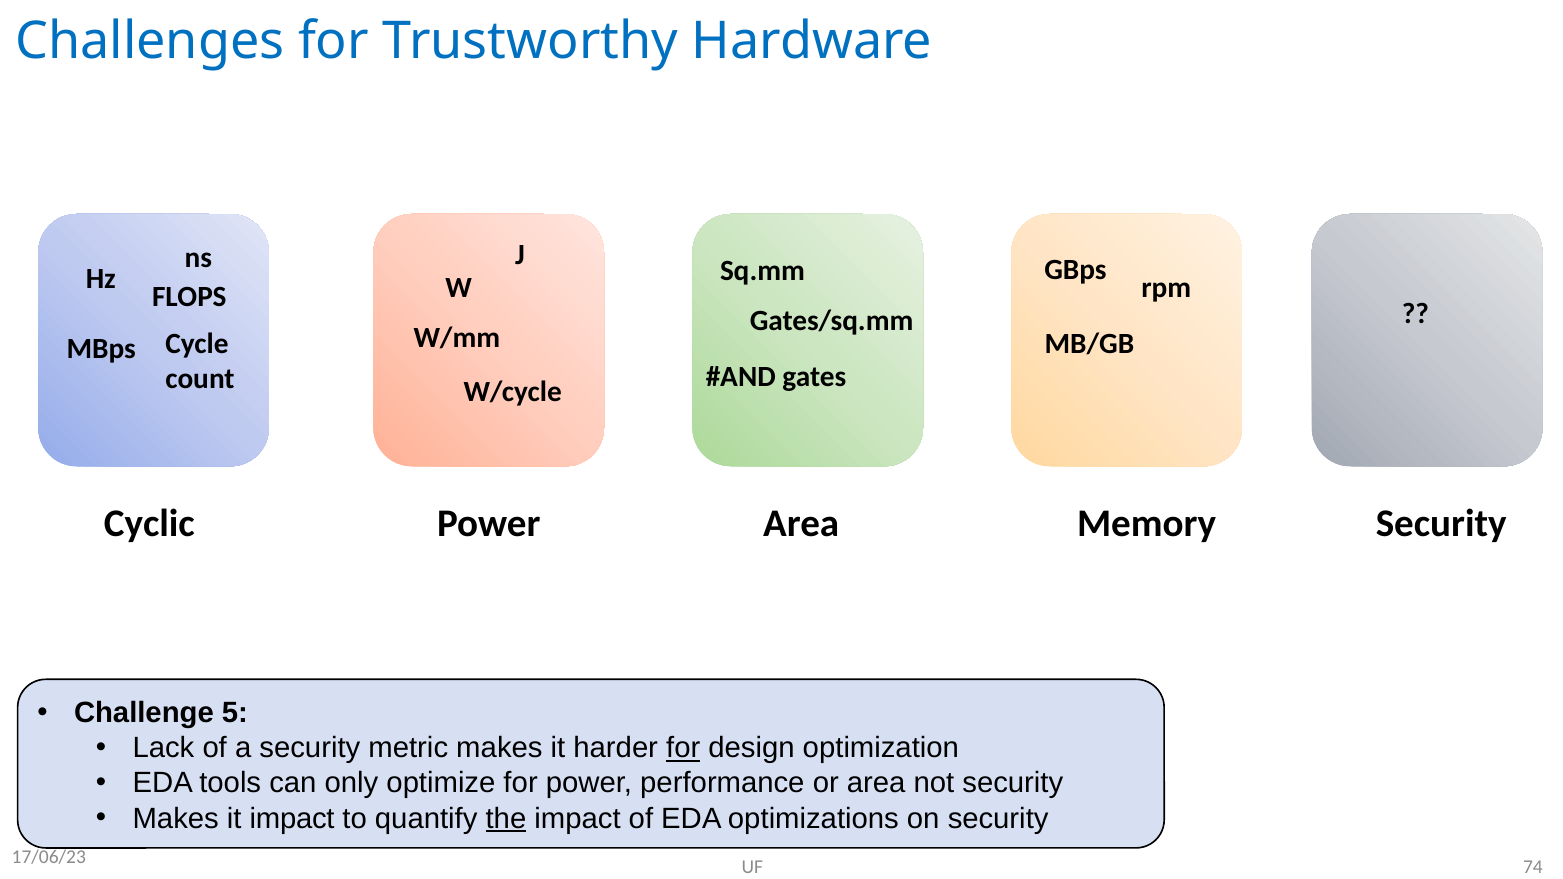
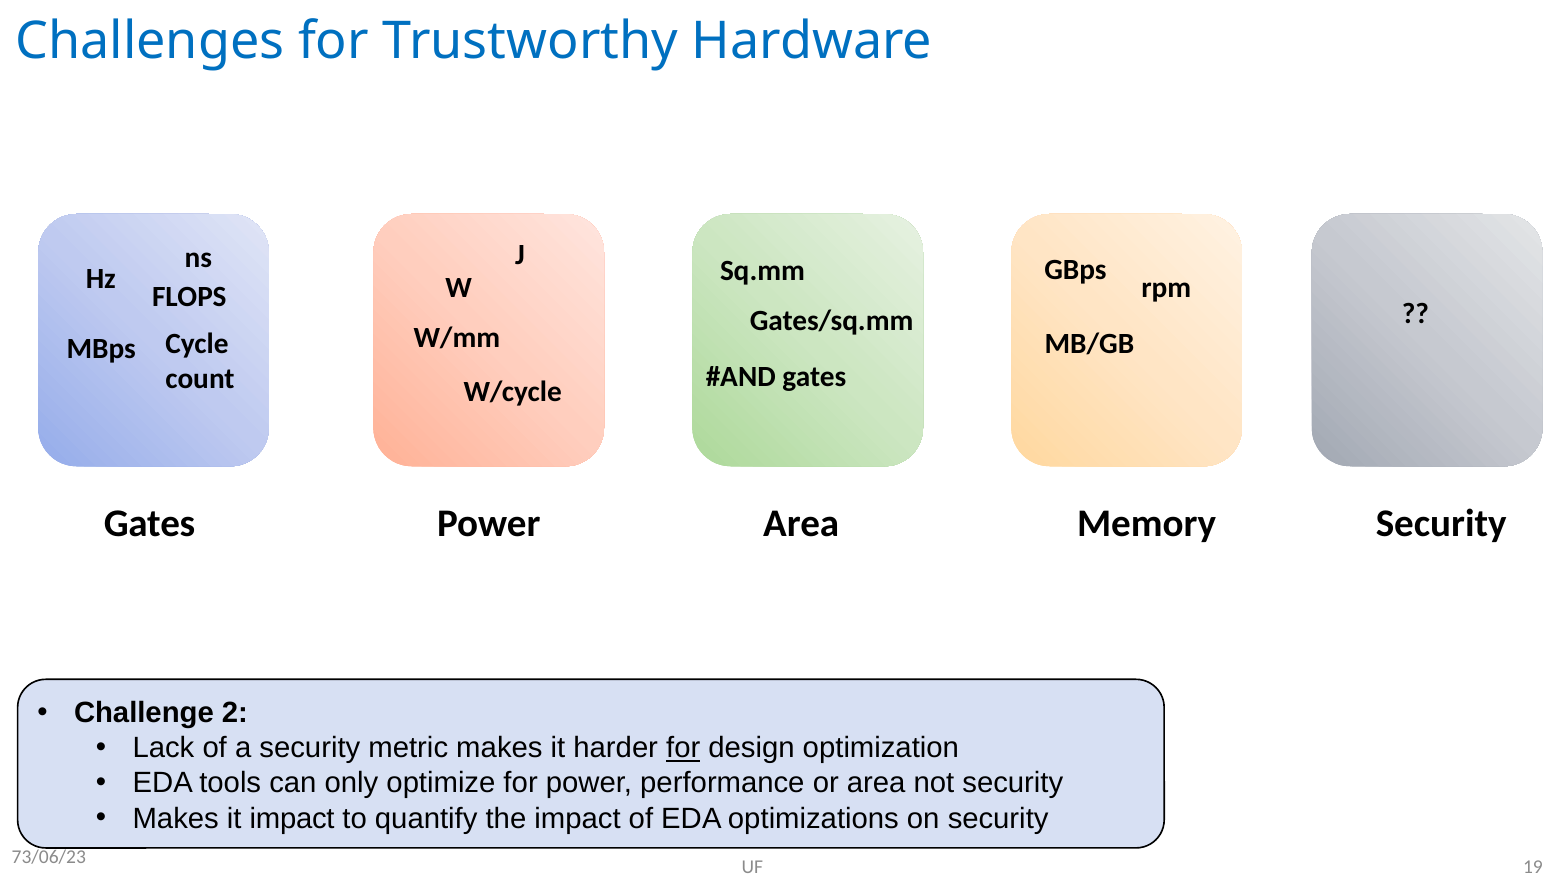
Cyclic at (149, 524): Cyclic -> Gates
5: 5 -> 2
the underline: present -> none
17/06/23: 17/06/23 -> 73/06/23
74: 74 -> 19
